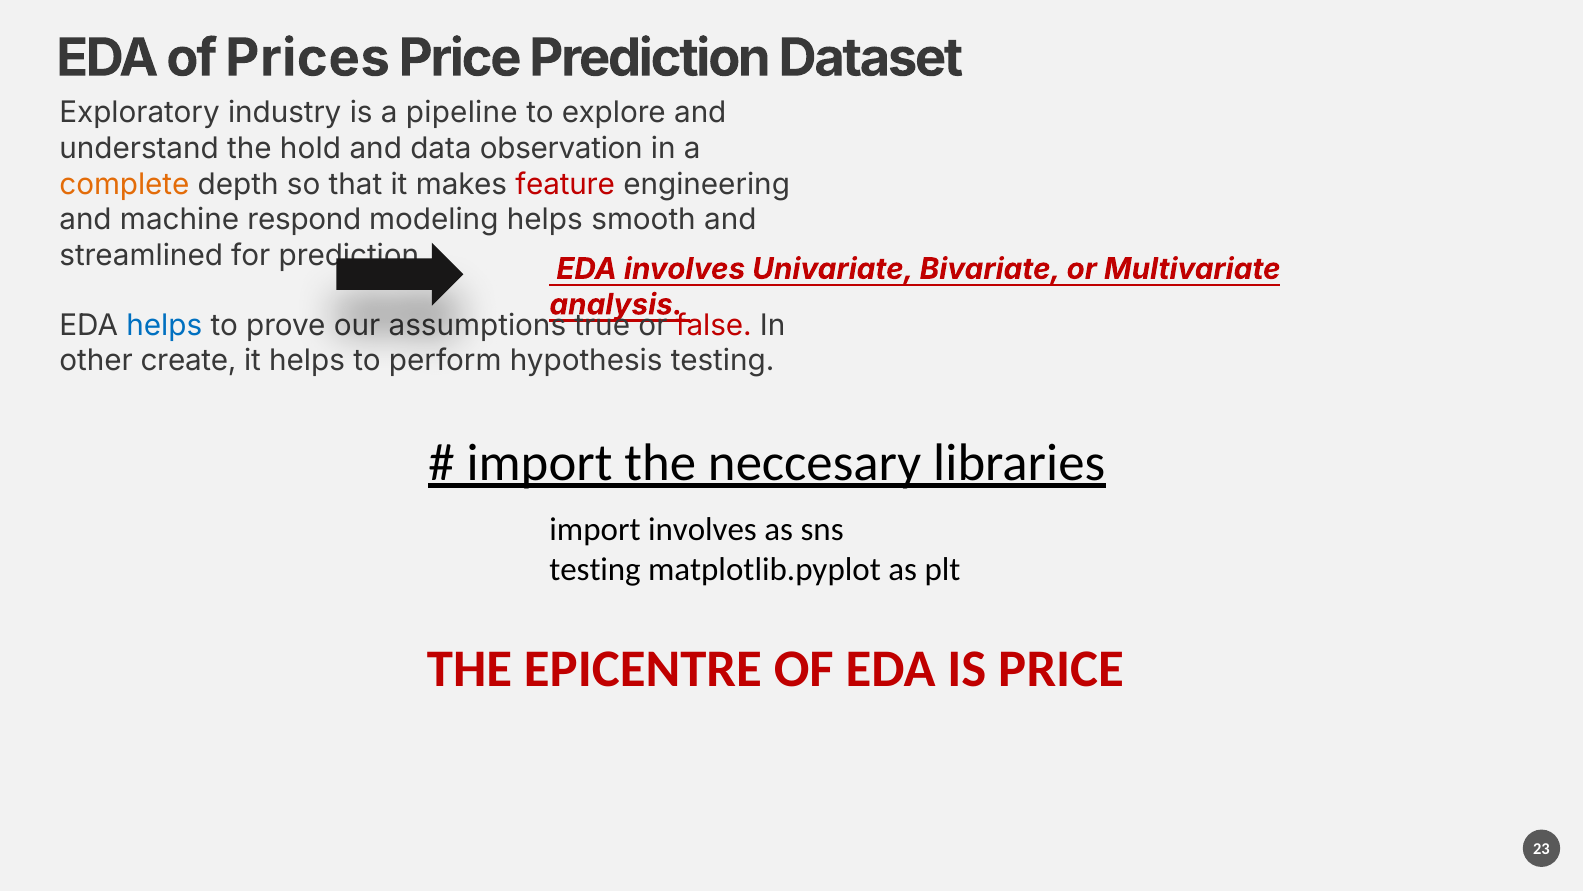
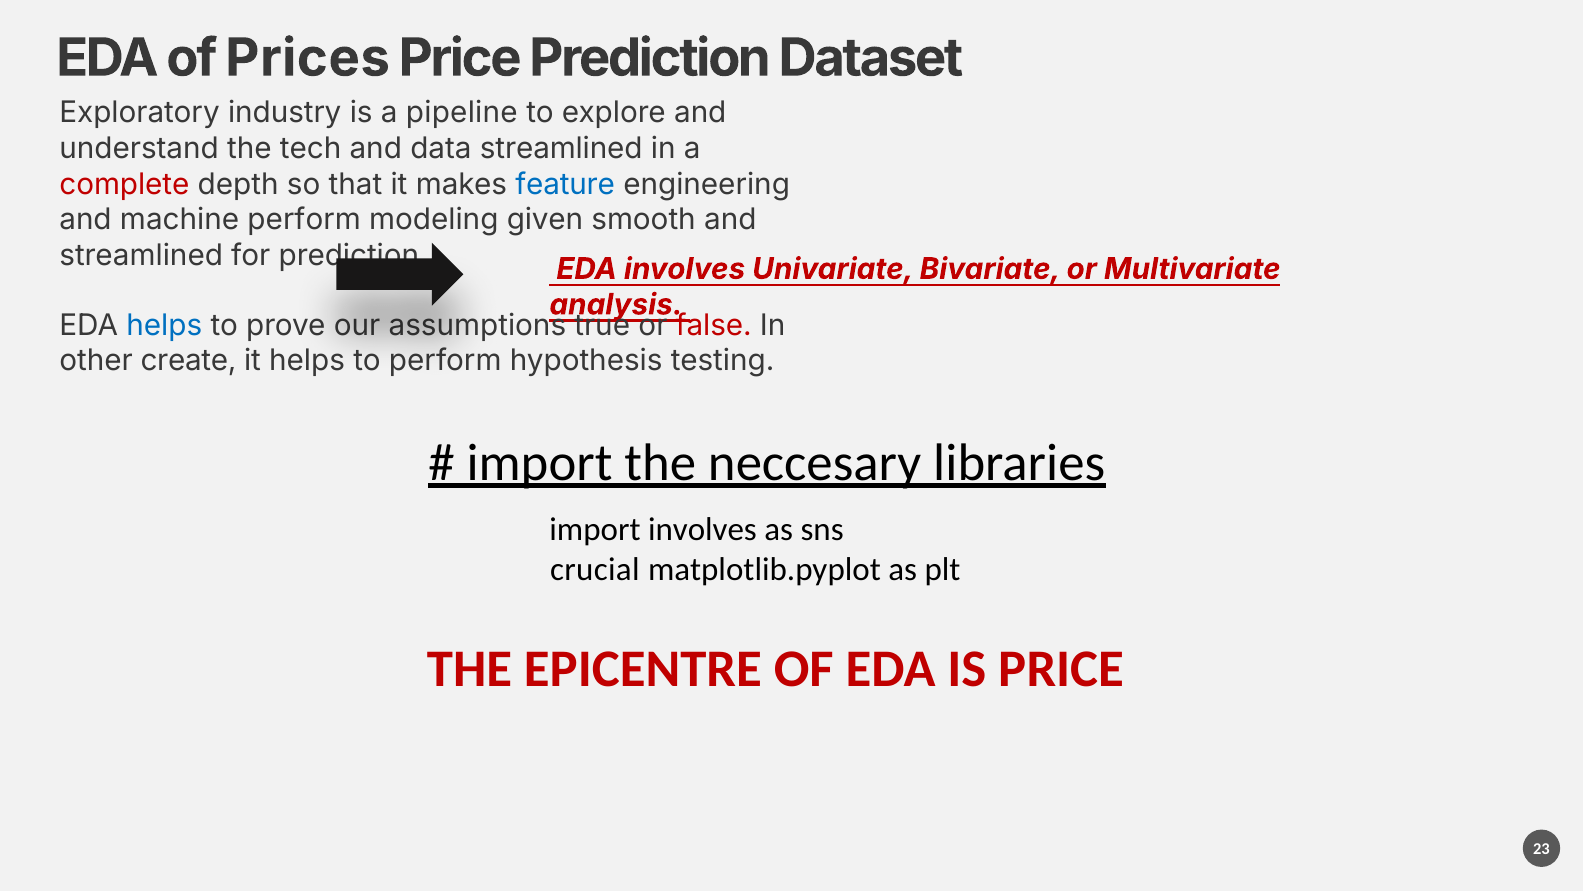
hold: hold -> tech
data observation: observation -> streamlined
complete colour: orange -> red
feature colour: red -> blue
machine respond: respond -> perform
modeling helps: helps -> given
testing at (595, 569): testing -> crucial
